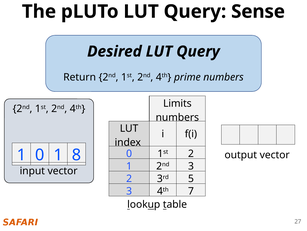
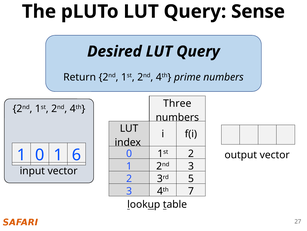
Limits: Limits -> Three
8: 8 -> 6
